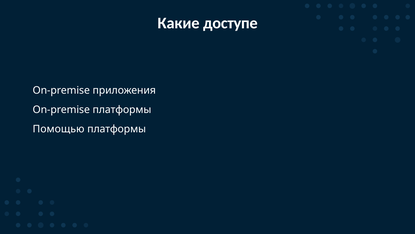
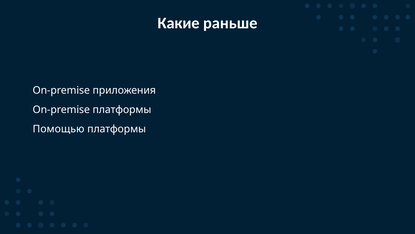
доступе: доступе -> раньше
